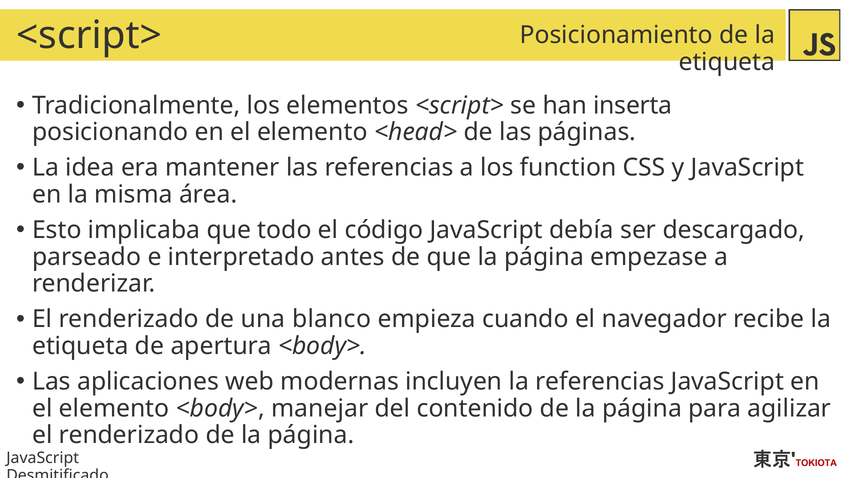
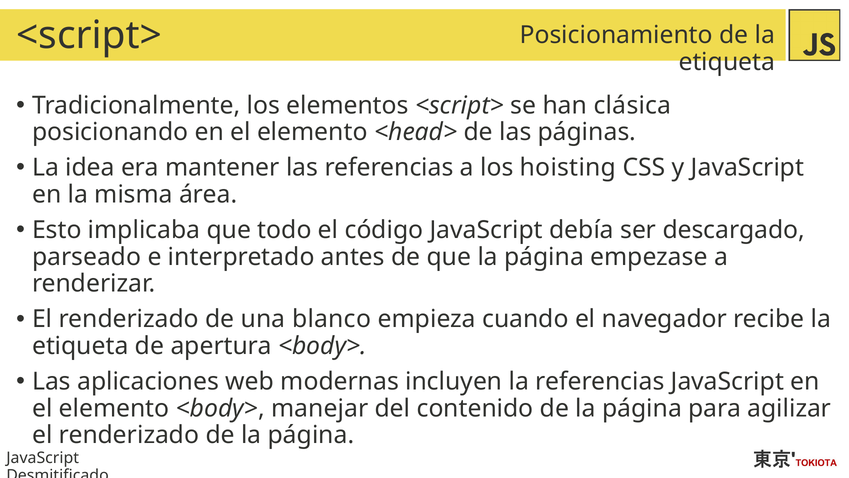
inserta: inserta -> clásica
function: function -> hoisting
